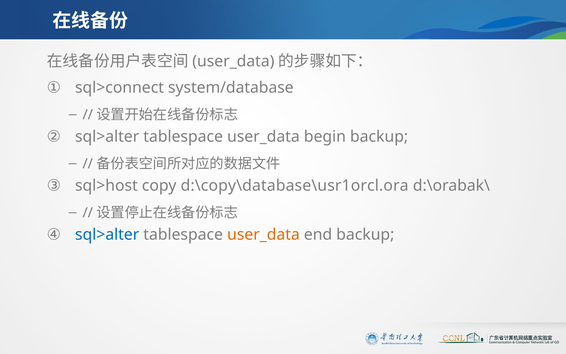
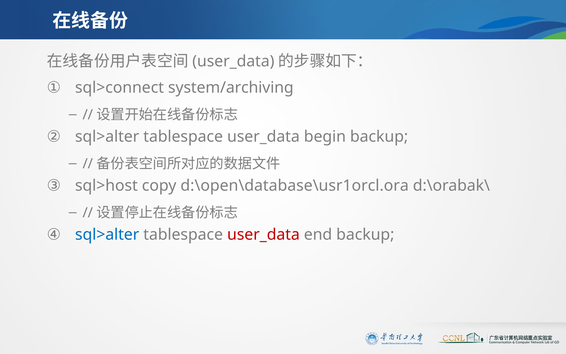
system/database: system/database -> system/archiving
d:\copy\database\usr1orcl.ora: d:\copy\database\usr1orcl.ora -> d:\open\database\usr1orcl.ora
user_data at (263, 235) colour: orange -> red
